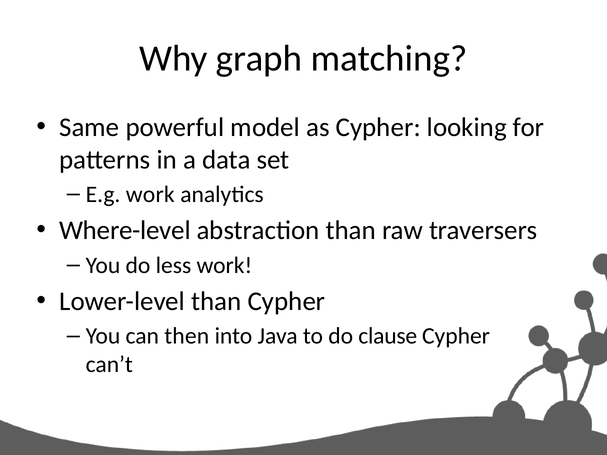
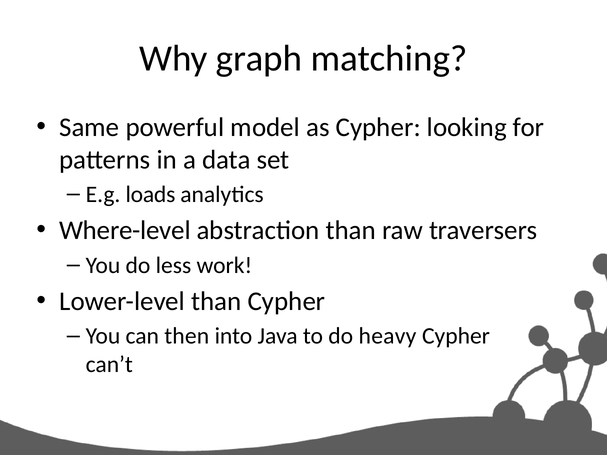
E.g work: work -> loads
clause: clause -> heavy
